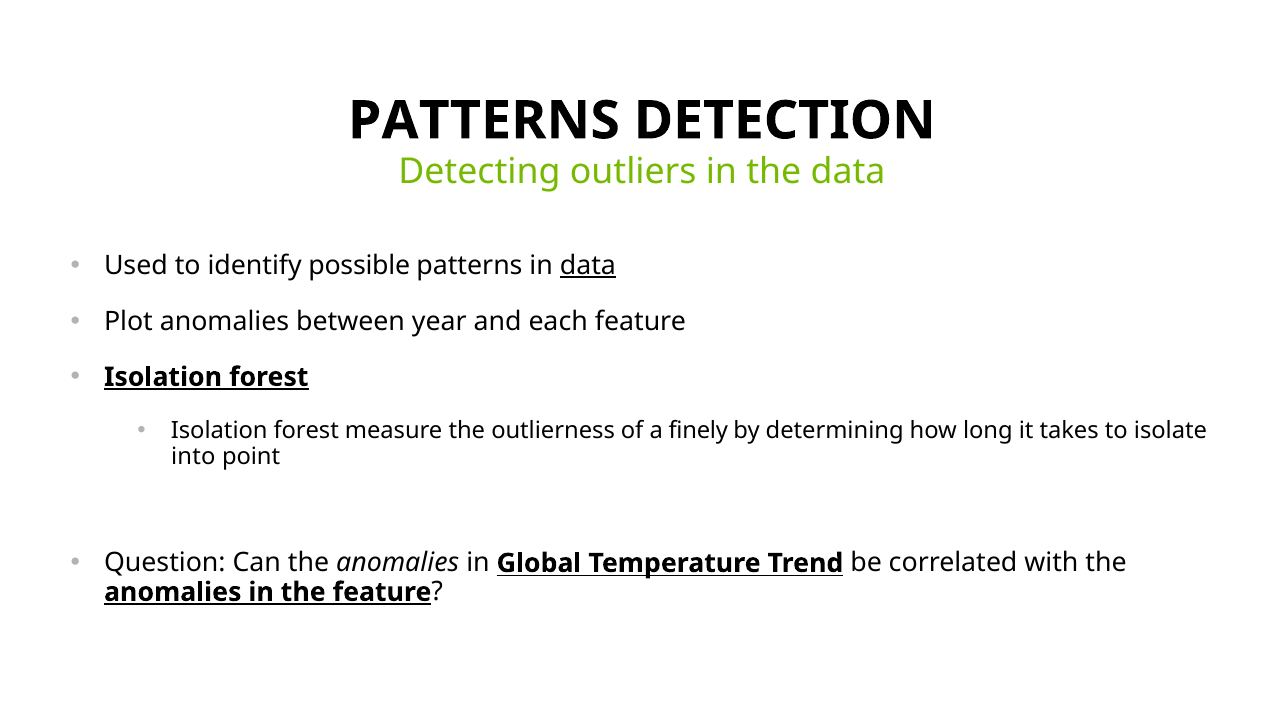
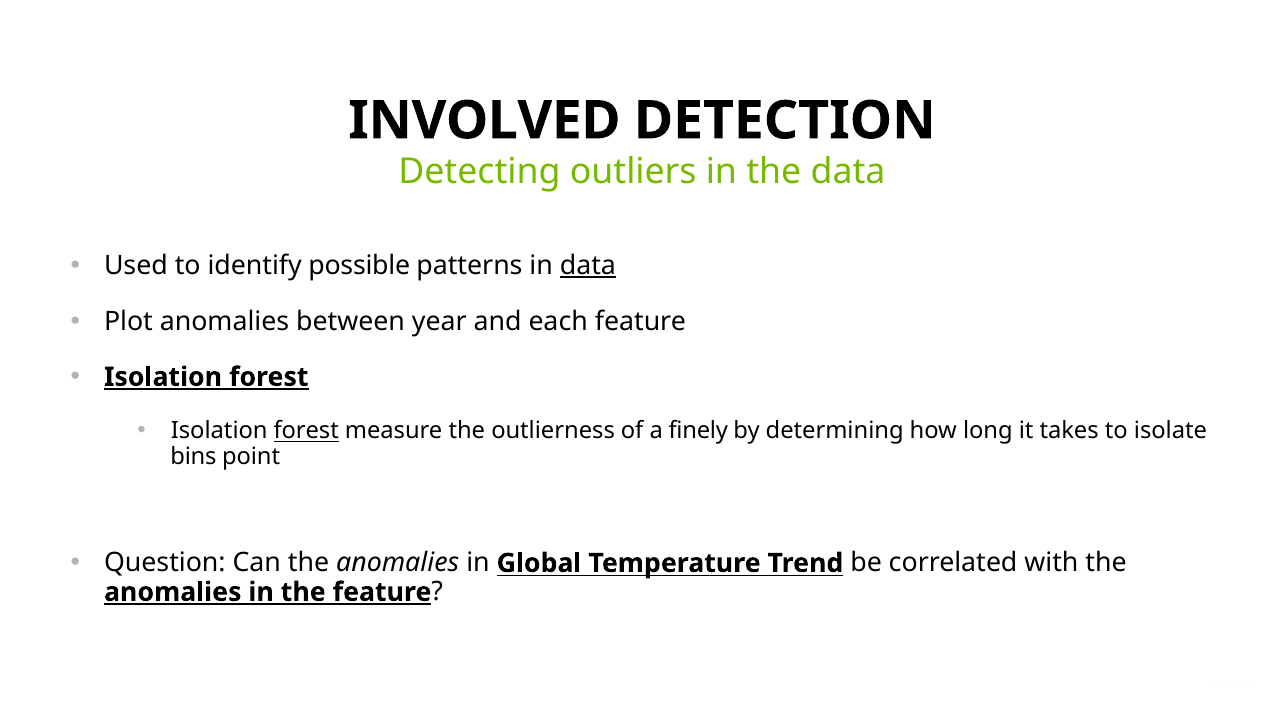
PATTERNS at (484, 121): PATTERNS -> INVOLVED
forest at (306, 431) underline: none -> present
into: into -> bins
